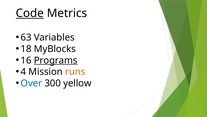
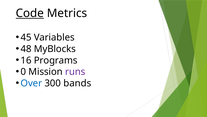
63: 63 -> 45
18: 18 -> 48
Programs underline: present -> none
4: 4 -> 0
runs colour: orange -> purple
yellow: yellow -> bands
